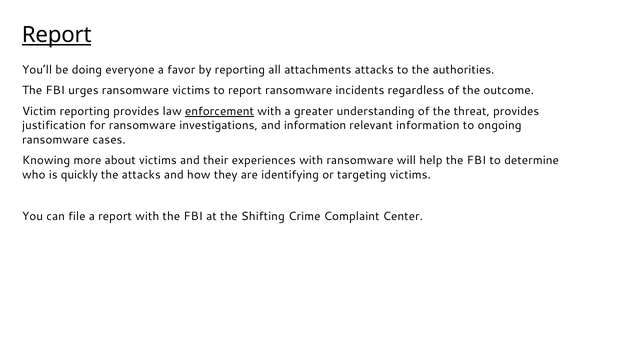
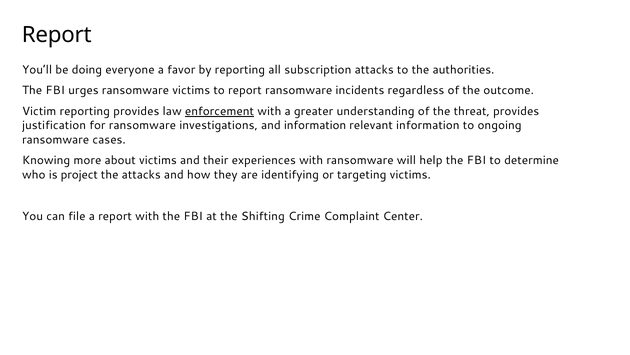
Report at (57, 35) underline: present -> none
attachments: attachments -> subscription
quickly: quickly -> project
